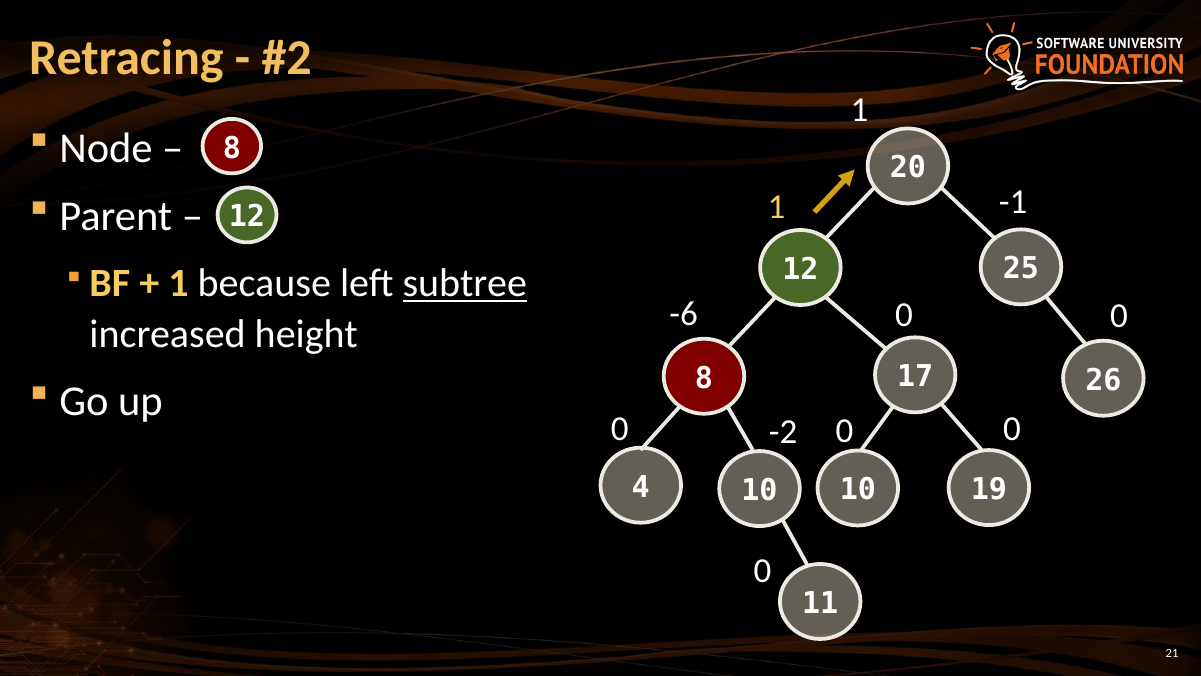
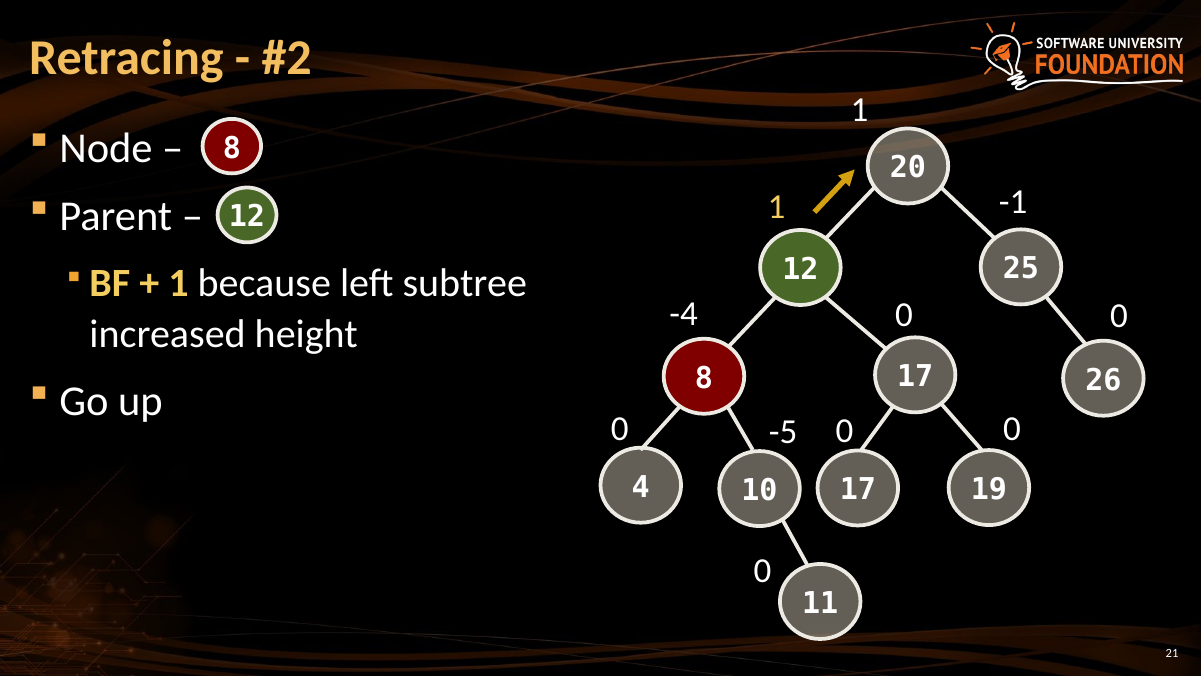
subtree underline: present -> none
-6: -6 -> -4
-2: -2 -> -5
10 10: 10 -> 17
